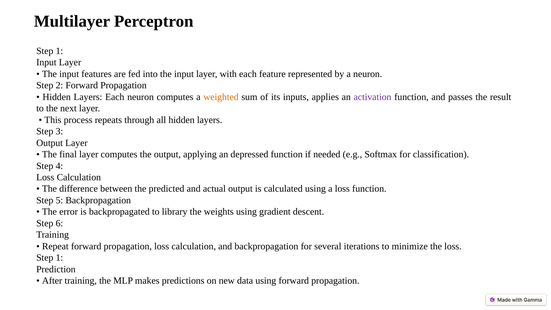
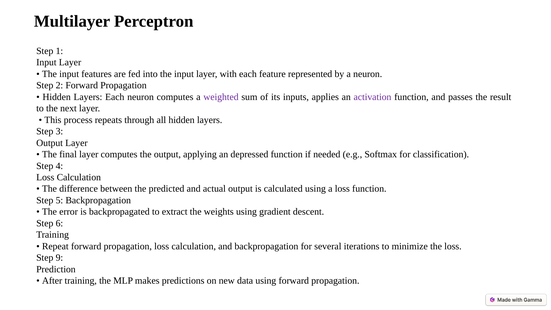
weighted colour: orange -> purple
library: library -> extract
1 at (59, 258): 1 -> 9
